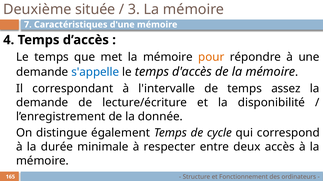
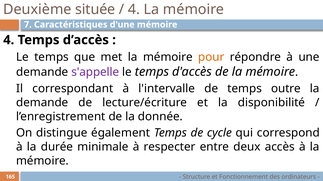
3 at (134, 9): 3 -> 4
s'appelle colour: blue -> purple
assez: assez -> outre
